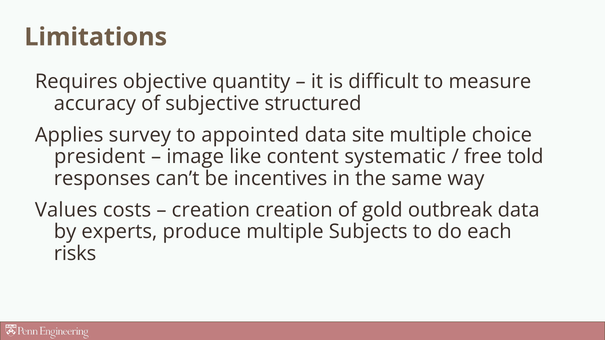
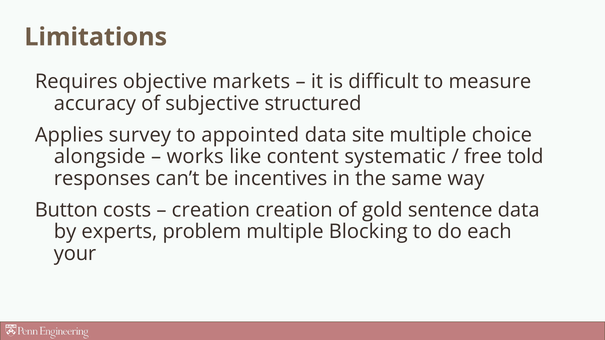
quantity: quantity -> markets
president: president -> alongside
image: image -> works
Values: Values -> Button
outbreak: outbreak -> sentence
produce: produce -> problem
Subjects: Subjects -> Blocking
risks: risks -> your
